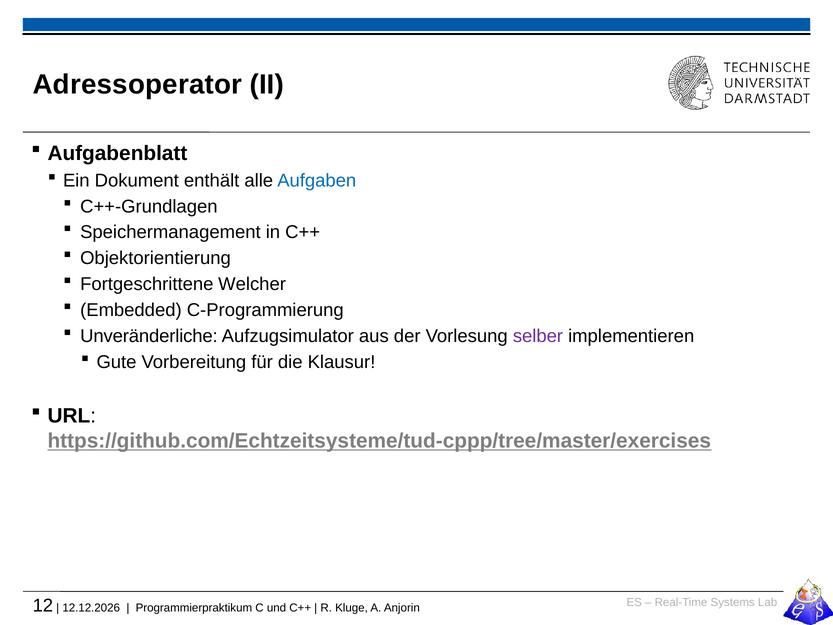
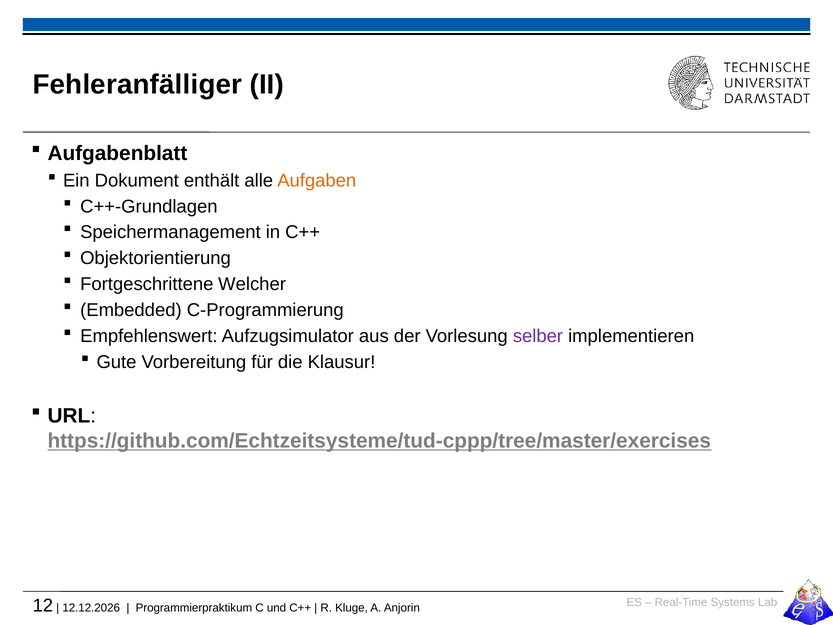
Adressoperator: Adressoperator -> Fehleranfälliger
Aufgaben colour: blue -> orange
Unveränderliche: Unveränderliche -> Empfehlenswert
